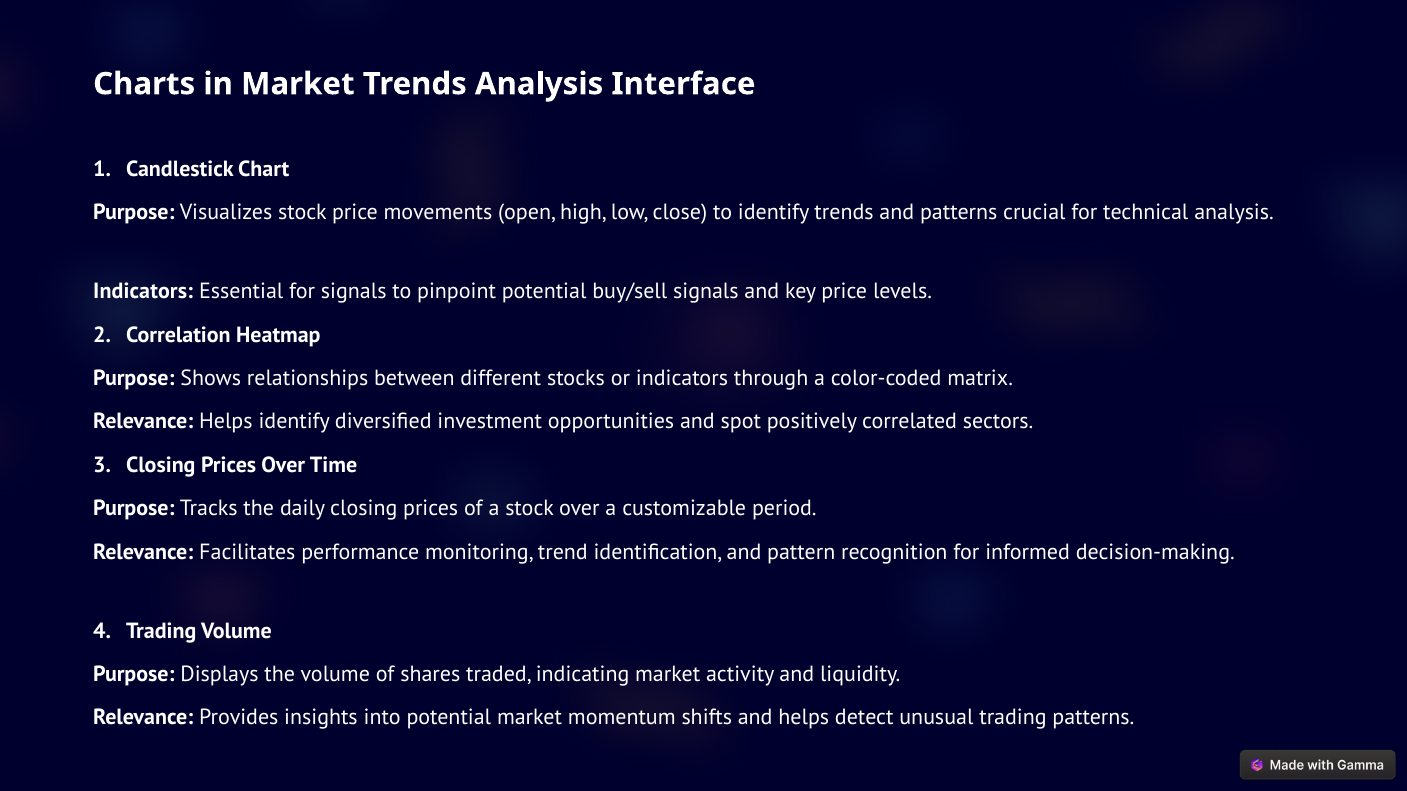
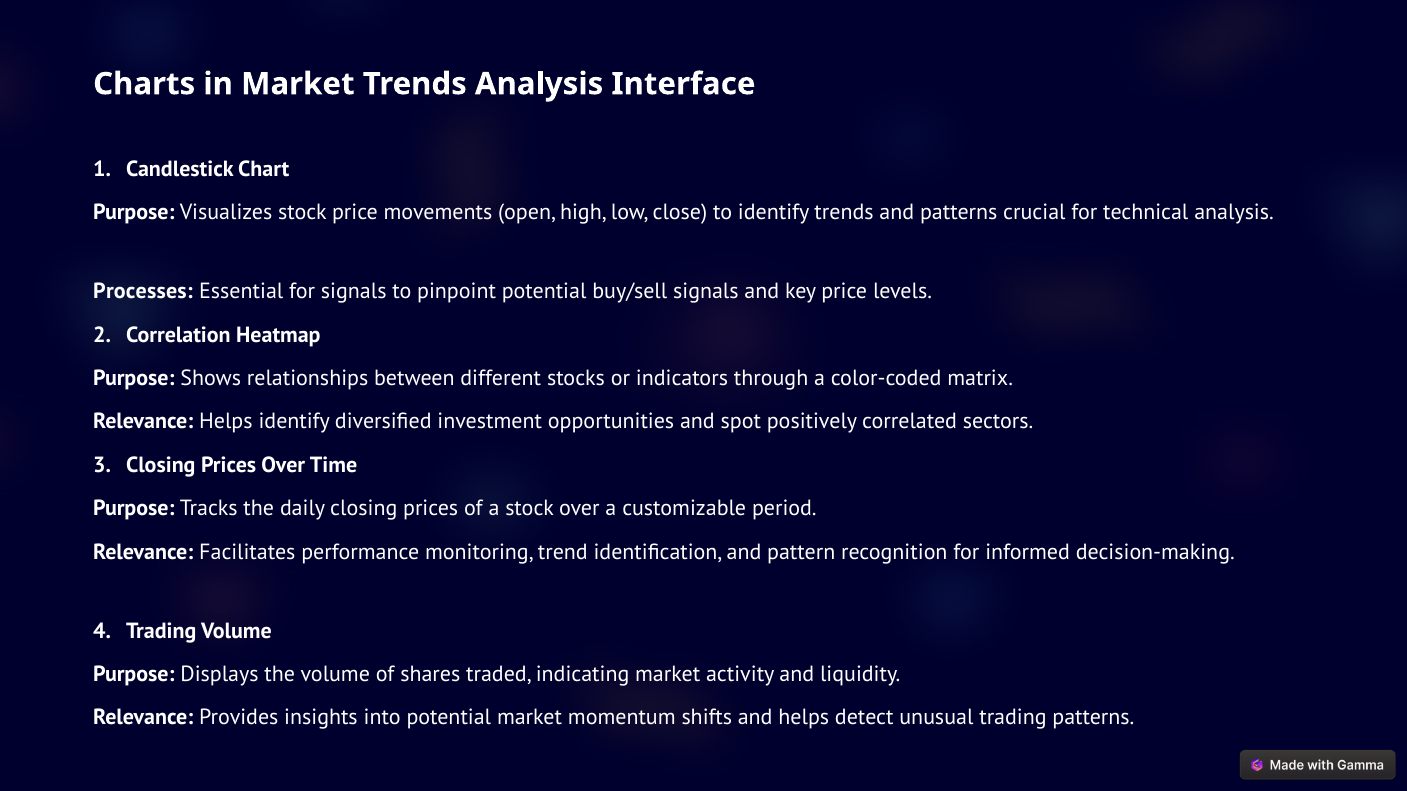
Indicators at (143, 292): Indicators -> Processes
